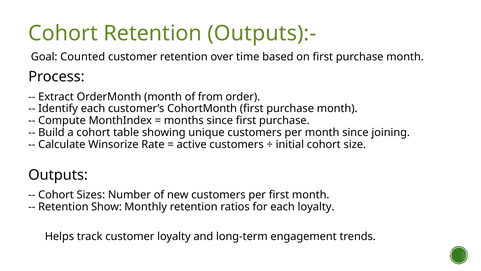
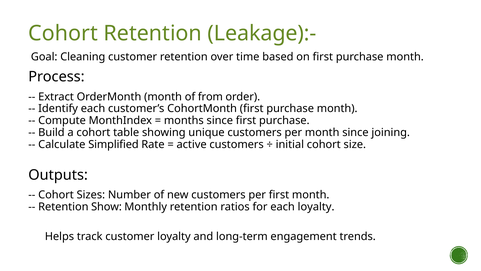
Outputs):-: Outputs):- -> Leakage):-
Counted: Counted -> Cleaning
Winsorize: Winsorize -> Simplified
